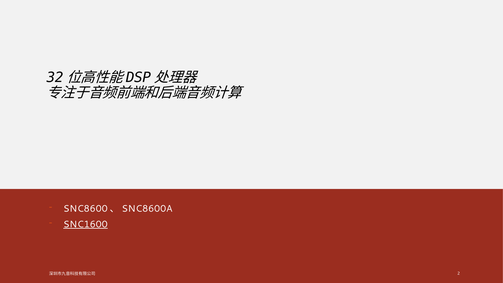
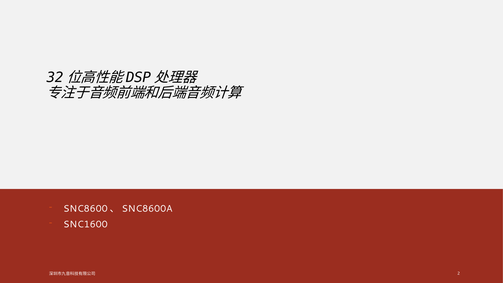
SNC1600 underline: present -> none
